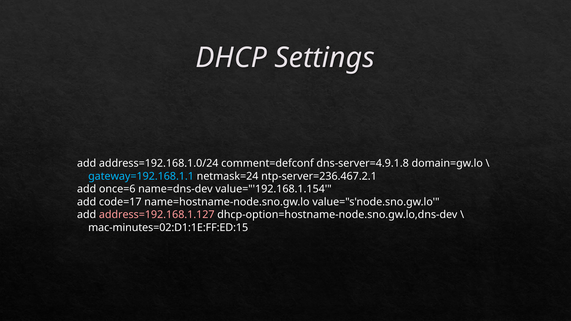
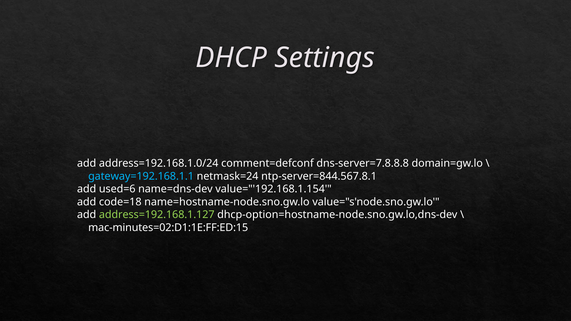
dns-server=4.9.1.8: dns-server=4.9.1.8 -> dns-server=7.8.8.8
ntp-server=236.467.2.1: ntp-server=236.467.2.1 -> ntp-server=844.567.8.1
once=6: once=6 -> used=6
code=17: code=17 -> code=18
address=192.168.1.127 colour: pink -> light green
